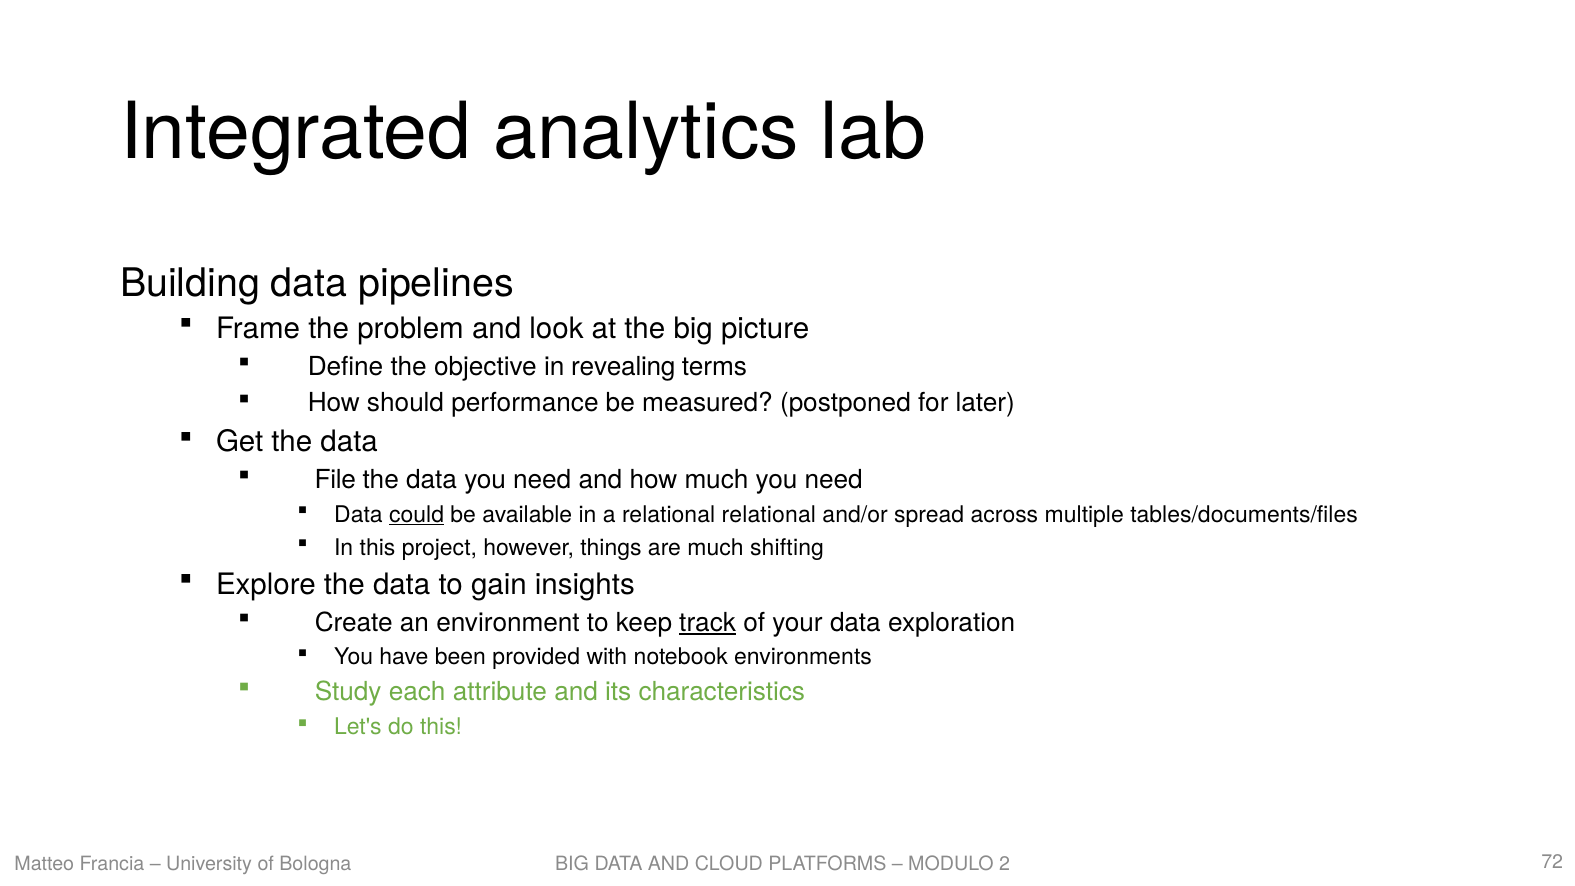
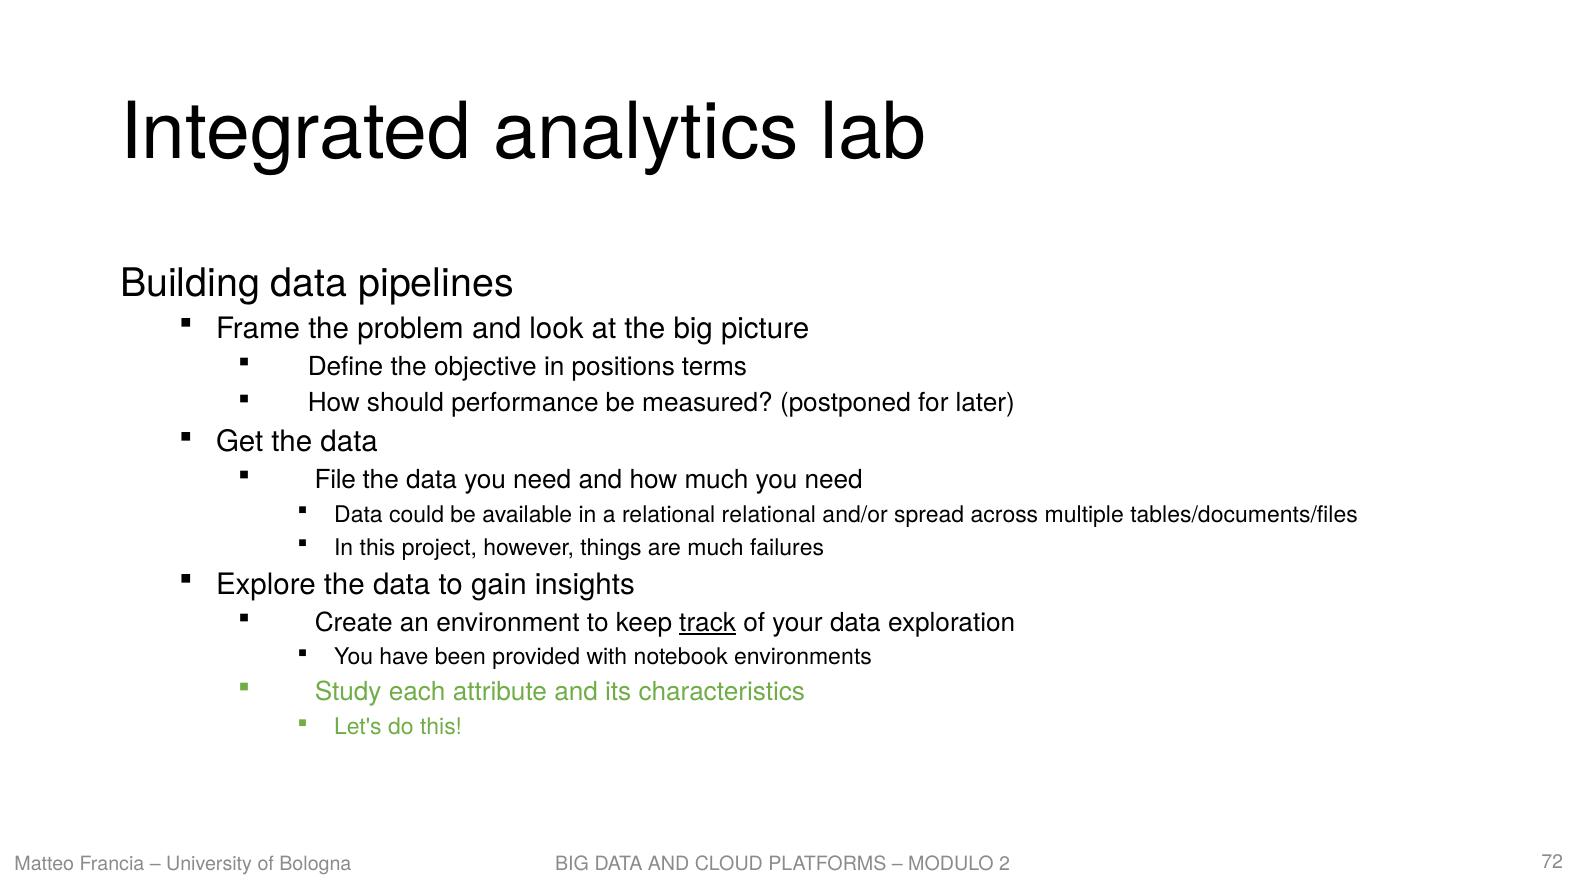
revealing: revealing -> positions
could underline: present -> none
shifting: shifting -> failures
